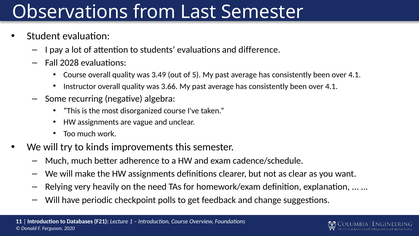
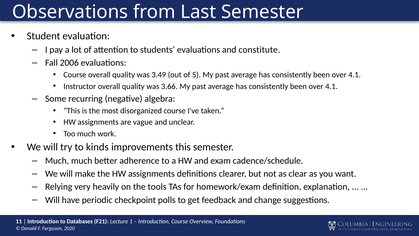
difference: difference -> constitute
2028: 2028 -> 2006
need: need -> tools
